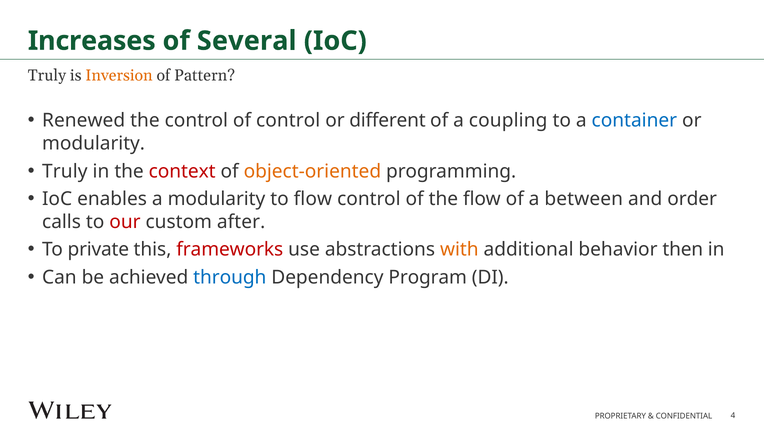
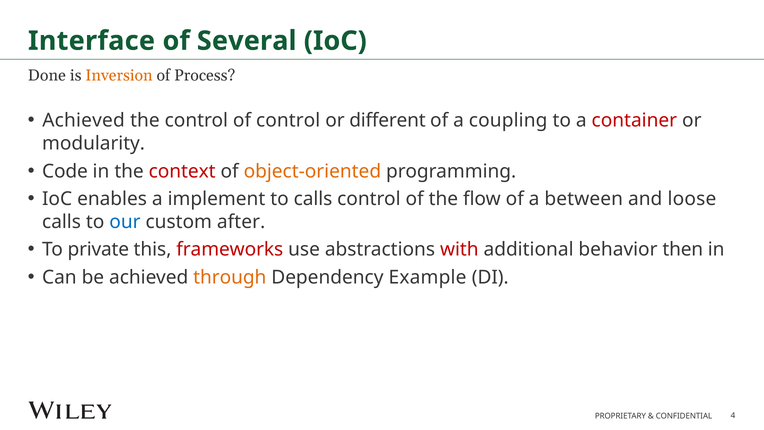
Increases: Increases -> Interface
Truly at (47, 76): Truly -> Done
Pattern: Pattern -> Process
Renewed at (84, 121): Renewed -> Achieved
container colour: blue -> red
Truly at (65, 171): Truly -> Code
a modularity: modularity -> implement
to flow: flow -> calls
order: order -> loose
our colour: red -> blue
with colour: orange -> red
through colour: blue -> orange
Program: Program -> Example
